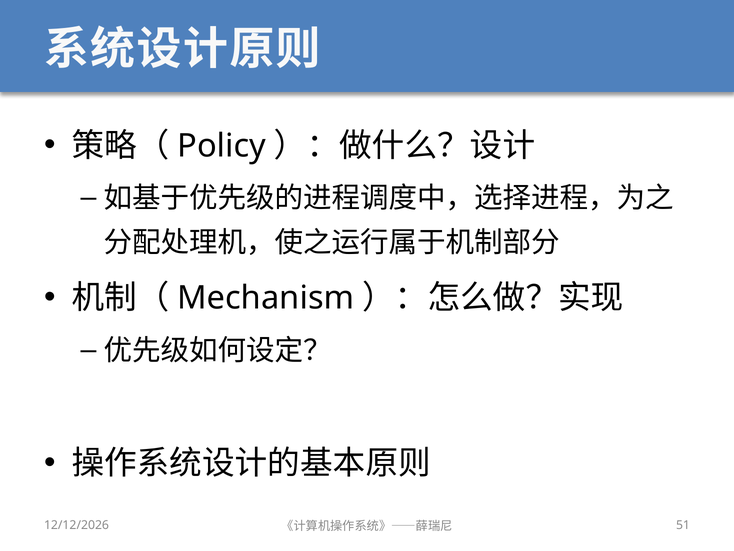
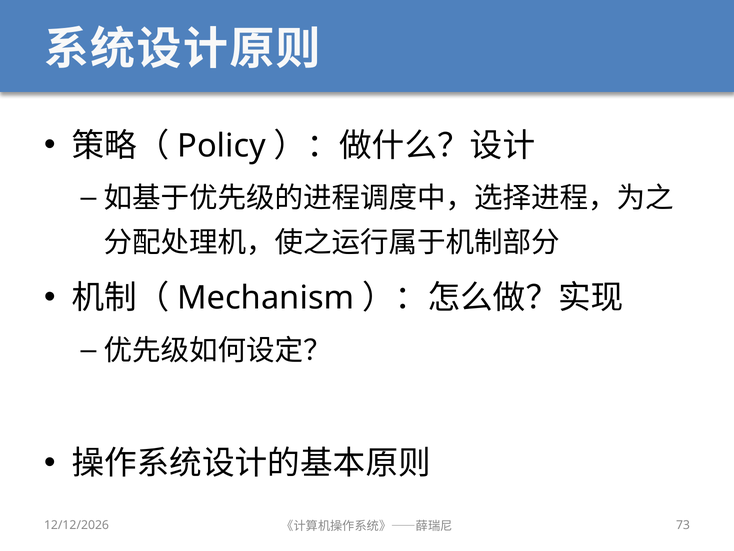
51: 51 -> 73
